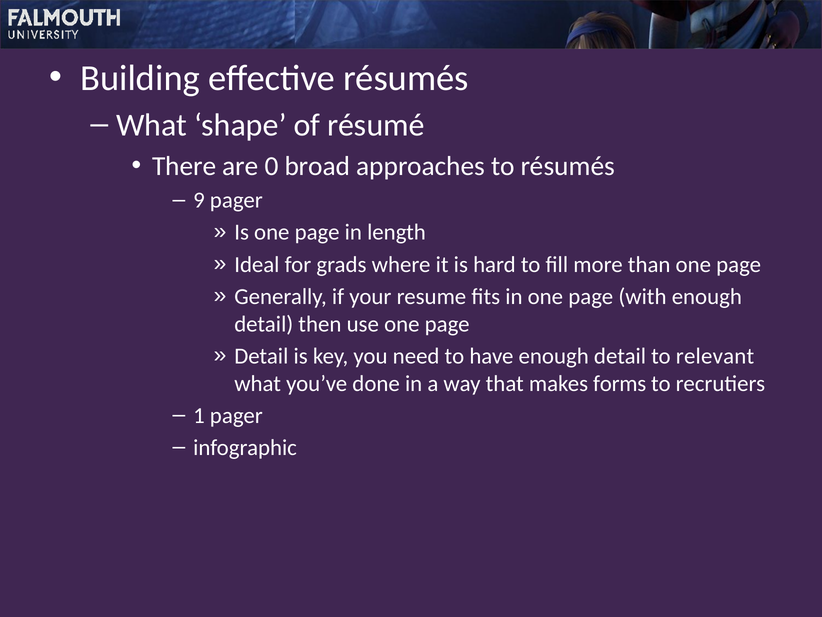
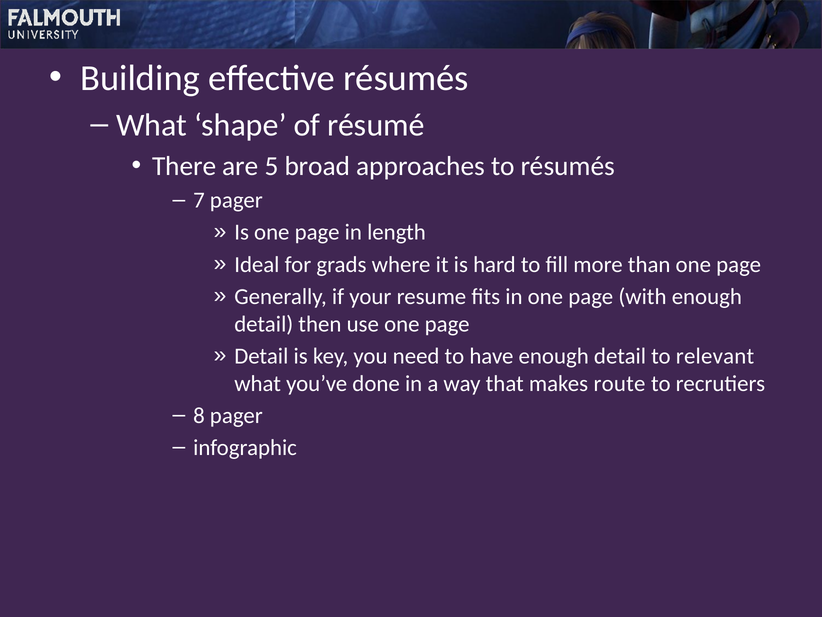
0: 0 -> 5
9: 9 -> 7
forms: forms -> route
1: 1 -> 8
